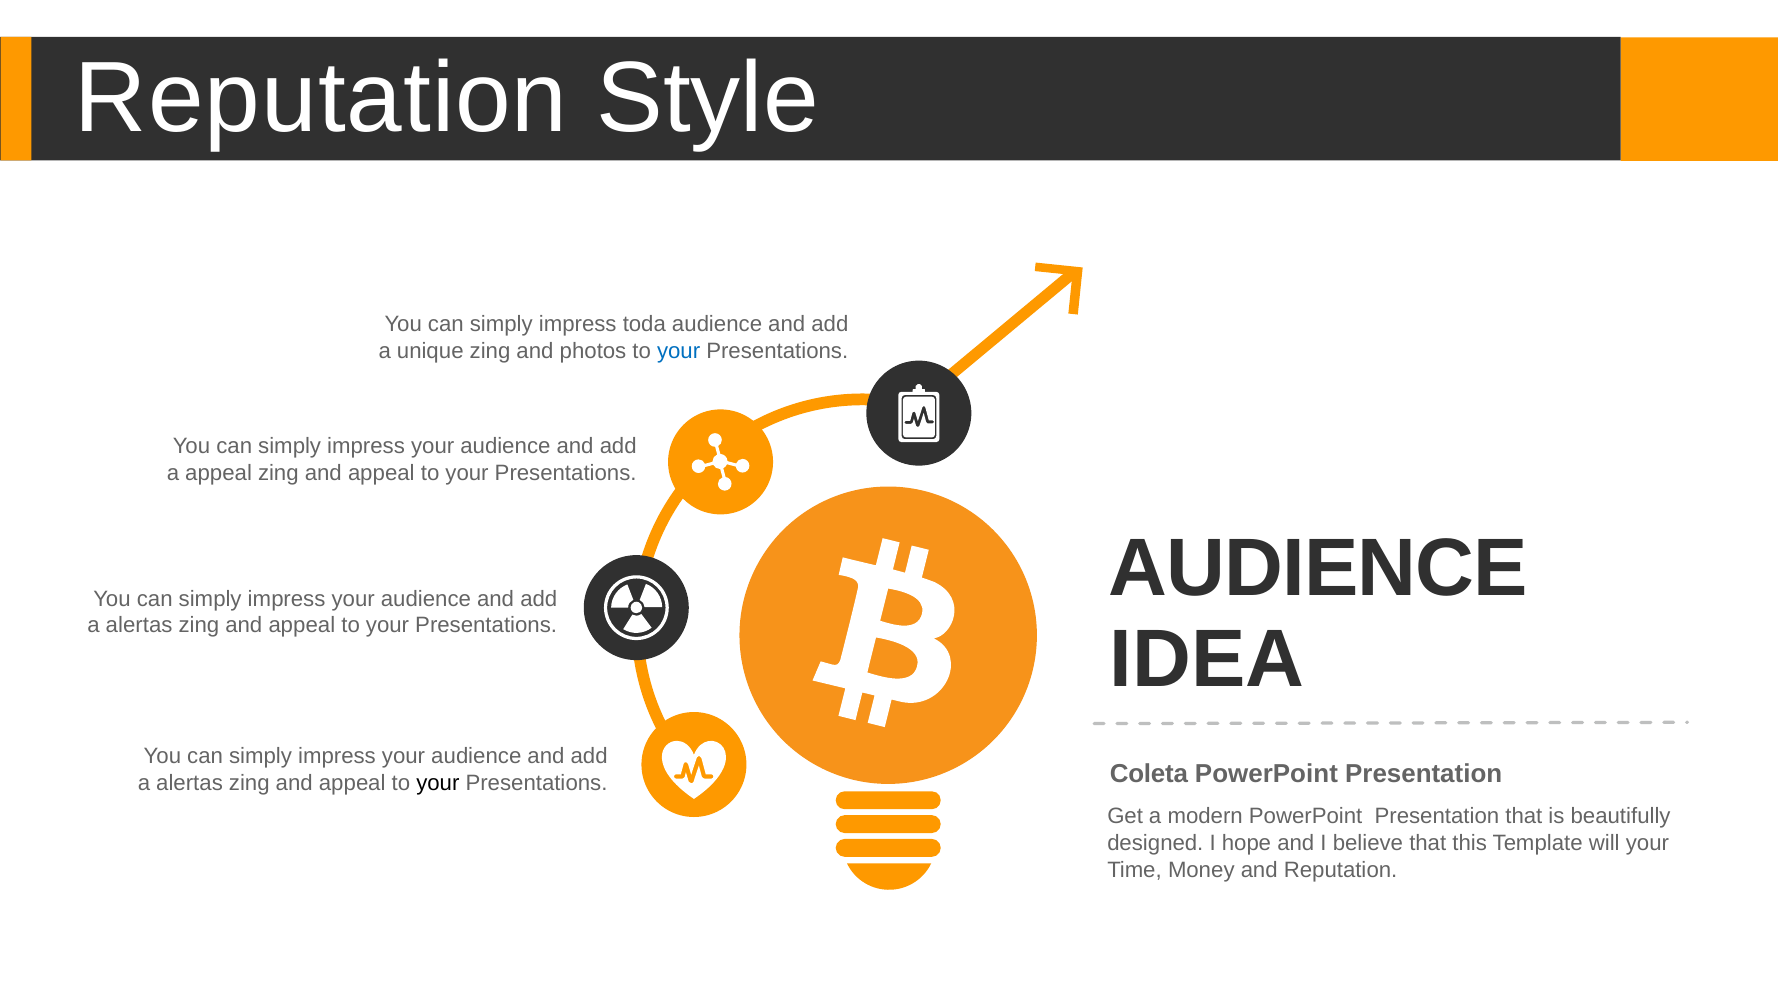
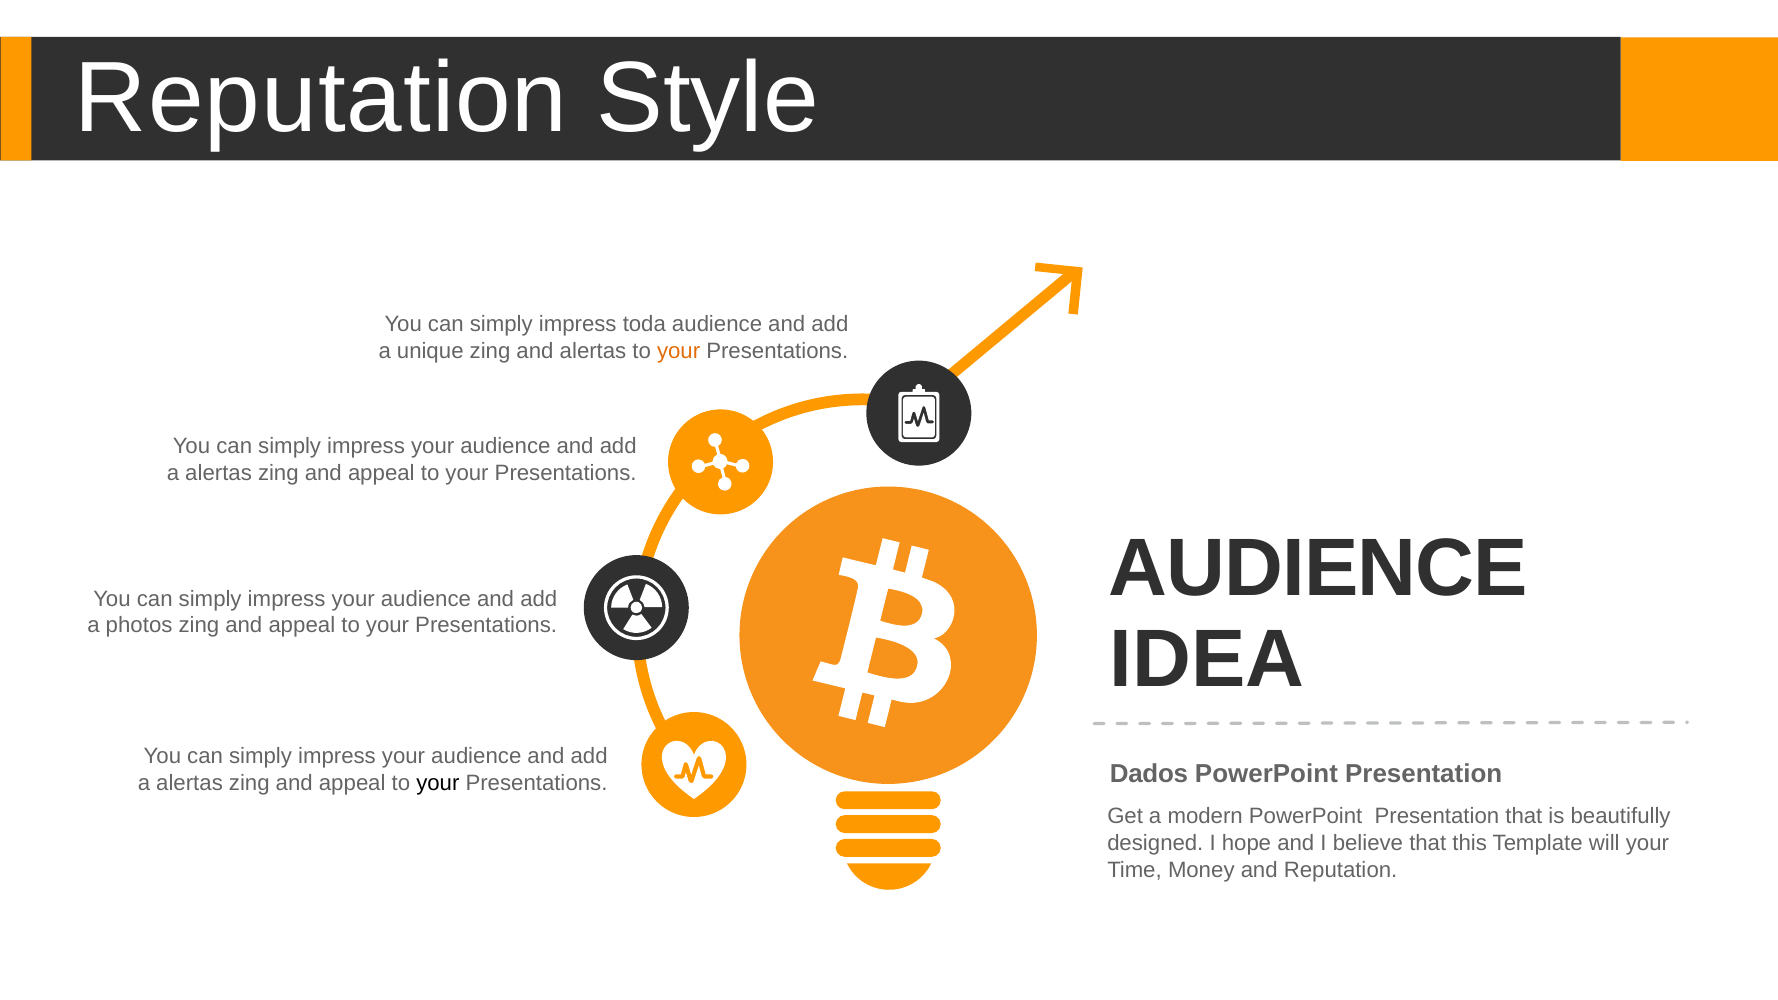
and photos: photos -> alertas
your at (679, 351) colour: blue -> orange
appeal at (219, 473): appeal -> alertas
alertas at (139, 626): alertas -> photos
Coleta: Coleta -> Dados
